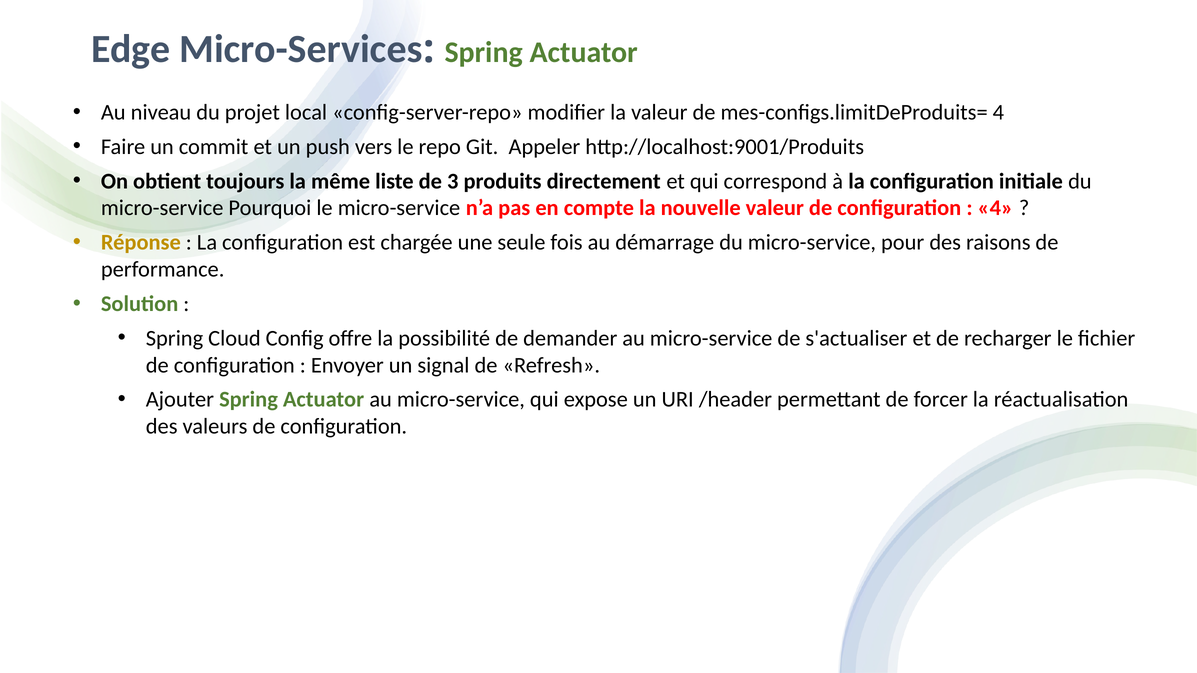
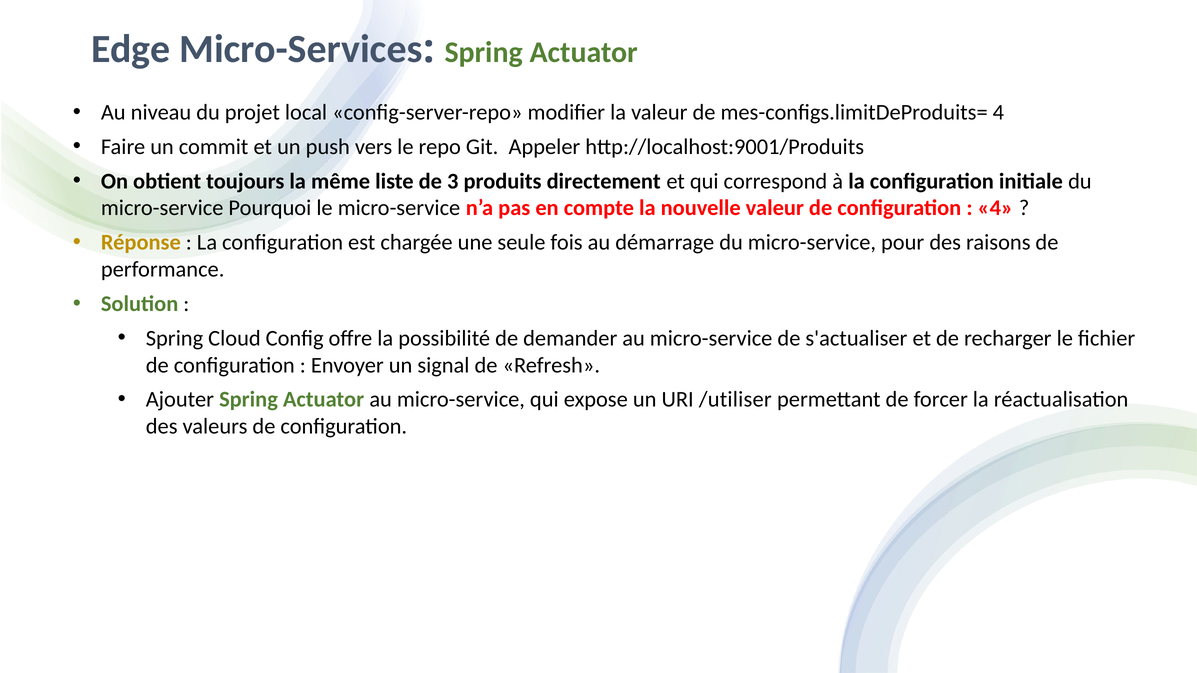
/header: /header -> /utiliser
